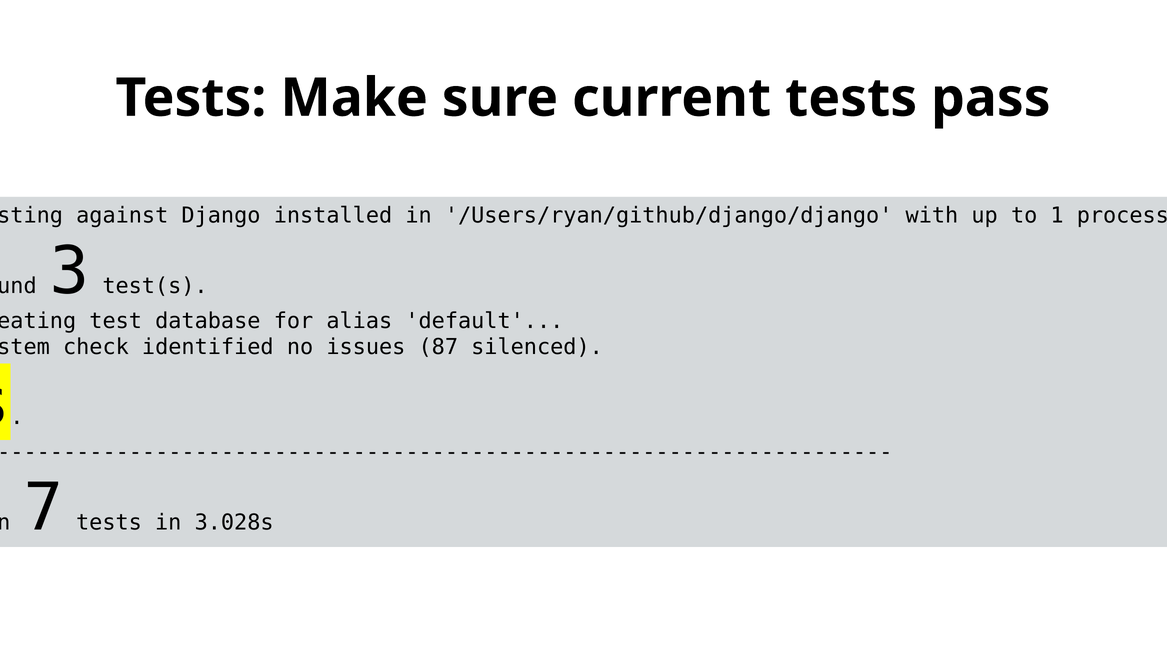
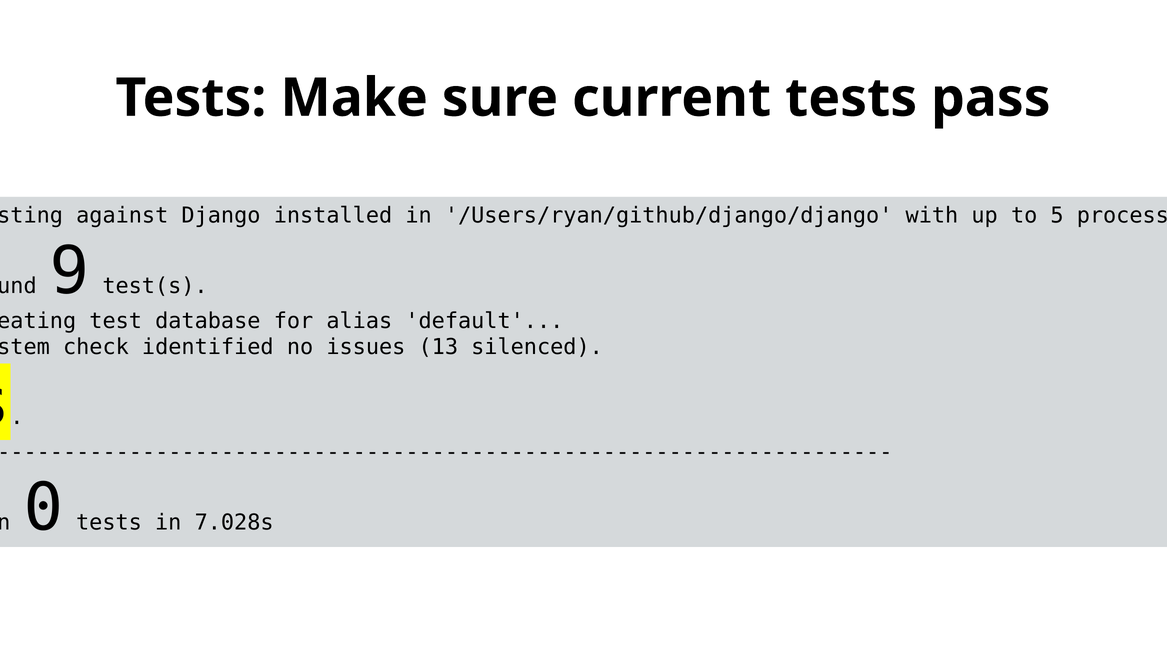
1: 1 -> 5
3: 3 -> 9
87: 87 -> 13
7: 7 -> 0
3.028s: 3.028s -> 7.028s
